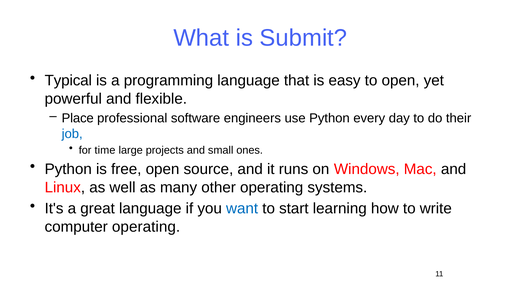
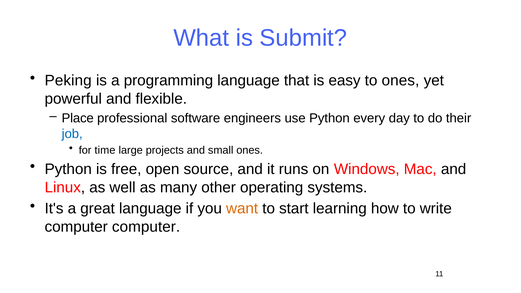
Typical: Typical -> Peking
to open: open -> ones
want colour: blue -> orange
computer operating: operating -> computer
